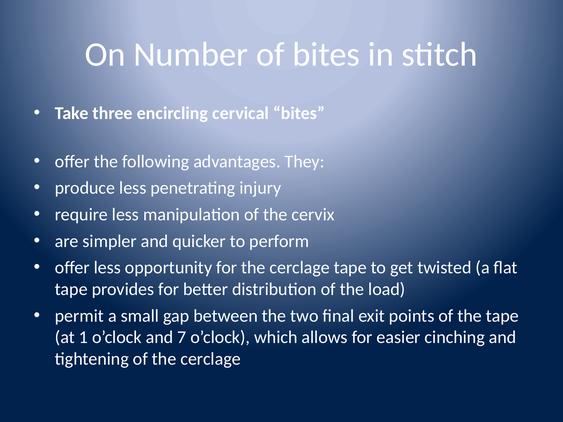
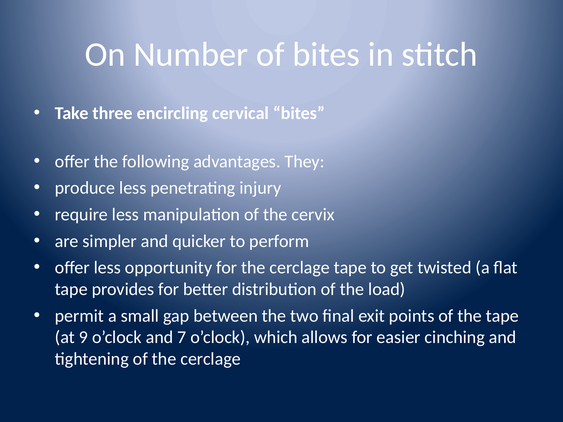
1: 1 -> 9
